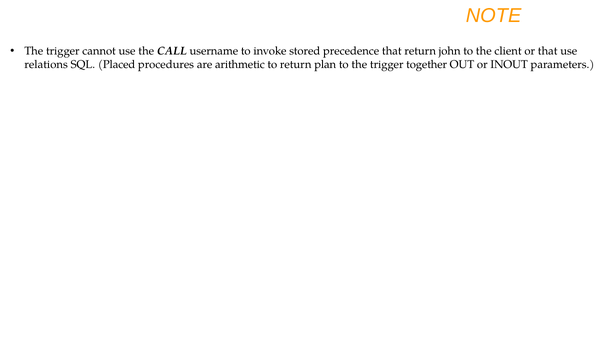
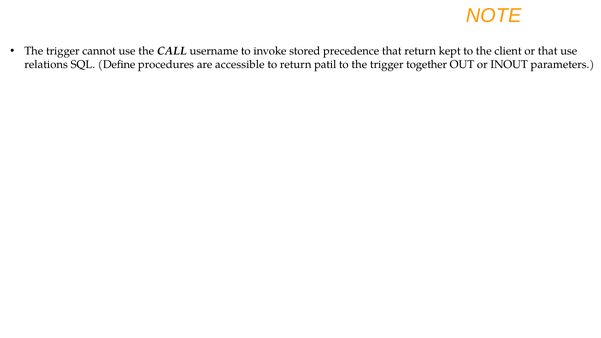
john: john -> kept
Placed: Placed -> Define
arithmetic: arithmetic -> accessible
plan: plan -> patil
